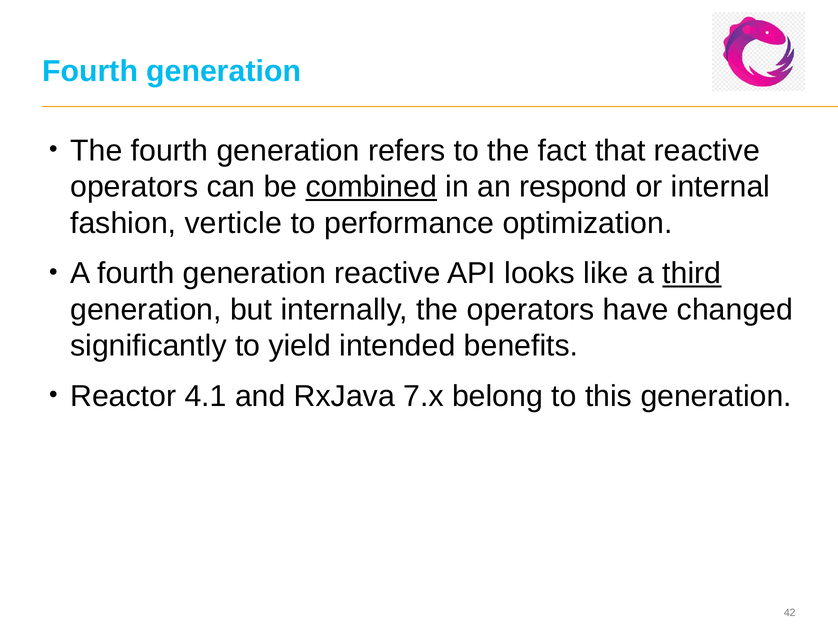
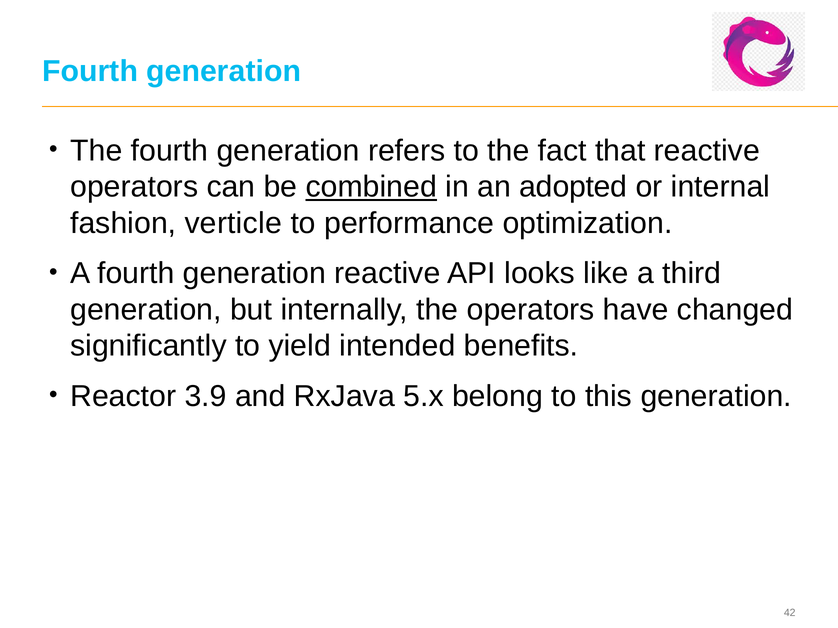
respond: respond -> adopted
third underline: present -> none
4.1: 4.1 -> 3.9
7.x: 7.x -> 5.x
